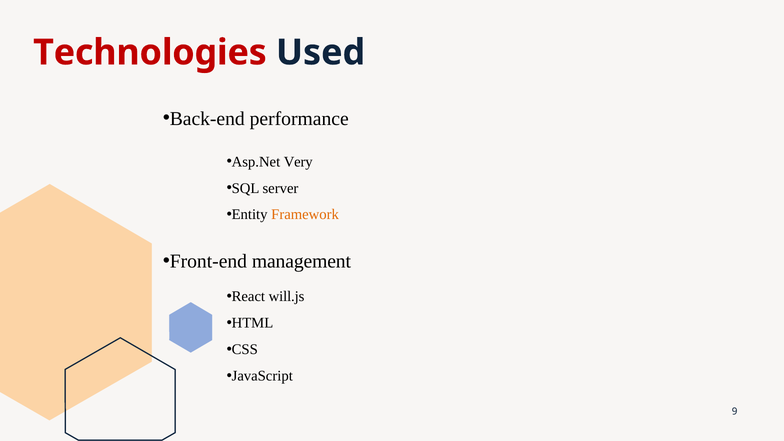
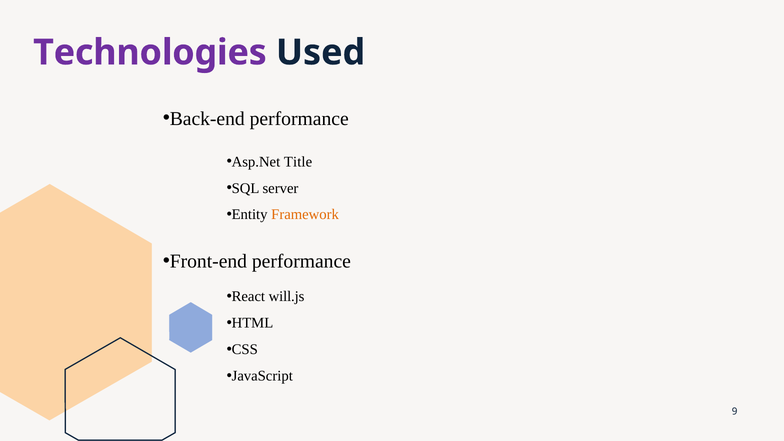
Technologies colour: red -> purple
Very: Very -> Title
Front-end management: management -> performance
